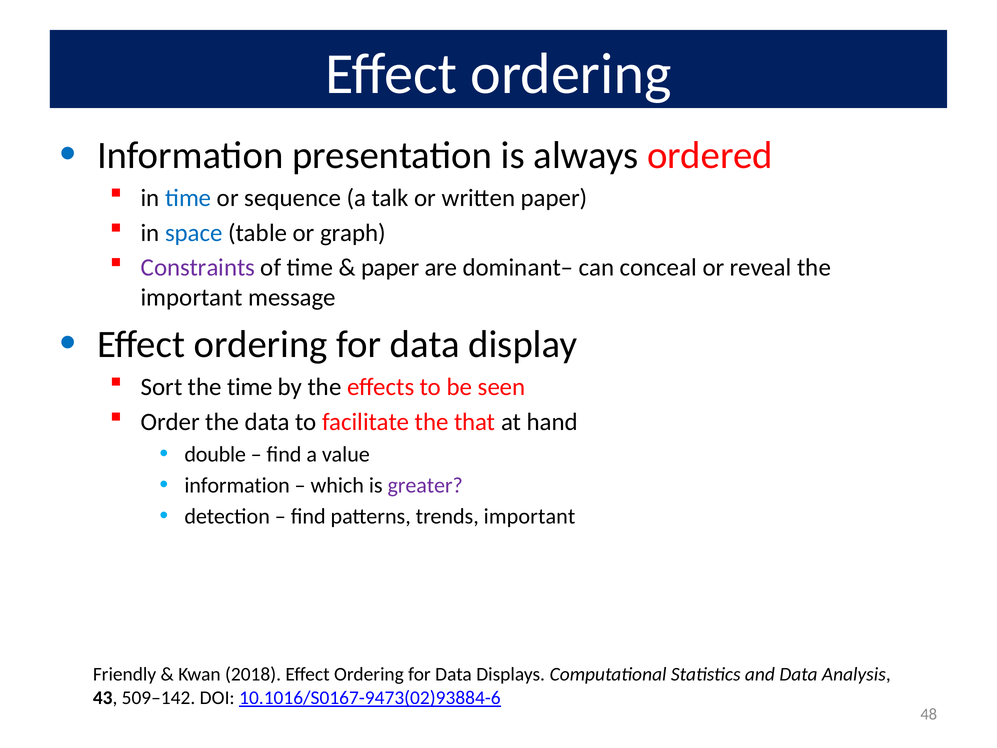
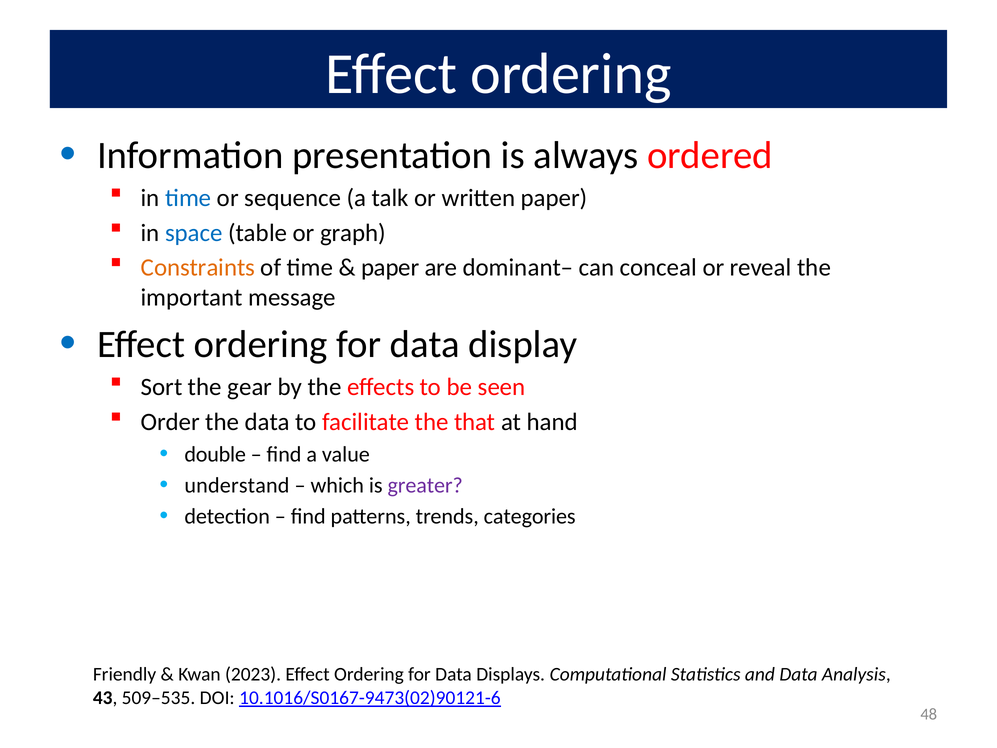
Constraints colour: purple -> orange
the time: time -> gear
information at (237, 485): information -> understand
trends important: important -> categories
2018: 2018 -> 2023
509–142: 509–142 -> 509–535
10.1016/S0167-9473(02)93884-6: 10.1016/S0167-9473(02)93884-6 -> 10.1016/S0167-9473(02)90121-6
